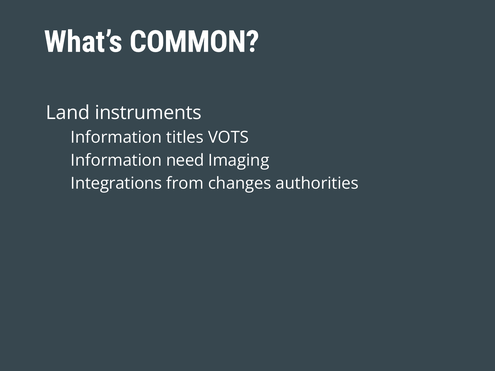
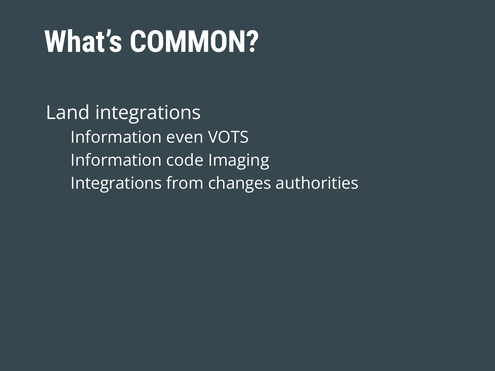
Land instruments: instruments -> integrations
titles: titles -> even
need: need -> code
